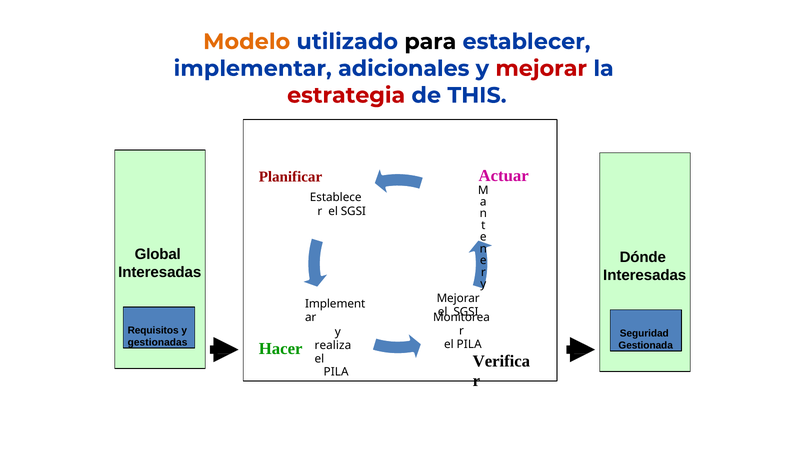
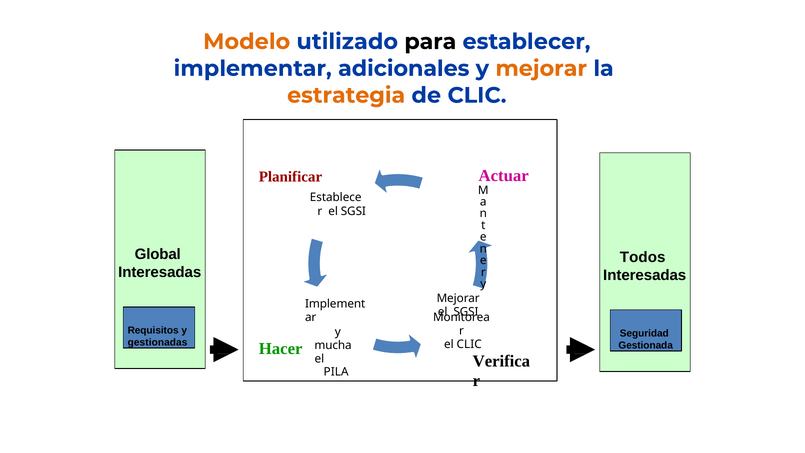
mejorar at (541, 68) colour: red -> orange
estrategia colour: red -> orange
de THIS: THIS -> CLIC
Dónde: Dónde -> Todos
PILA at (469, 344): PILA -> CLIC
realiza: realiza -> mucha
